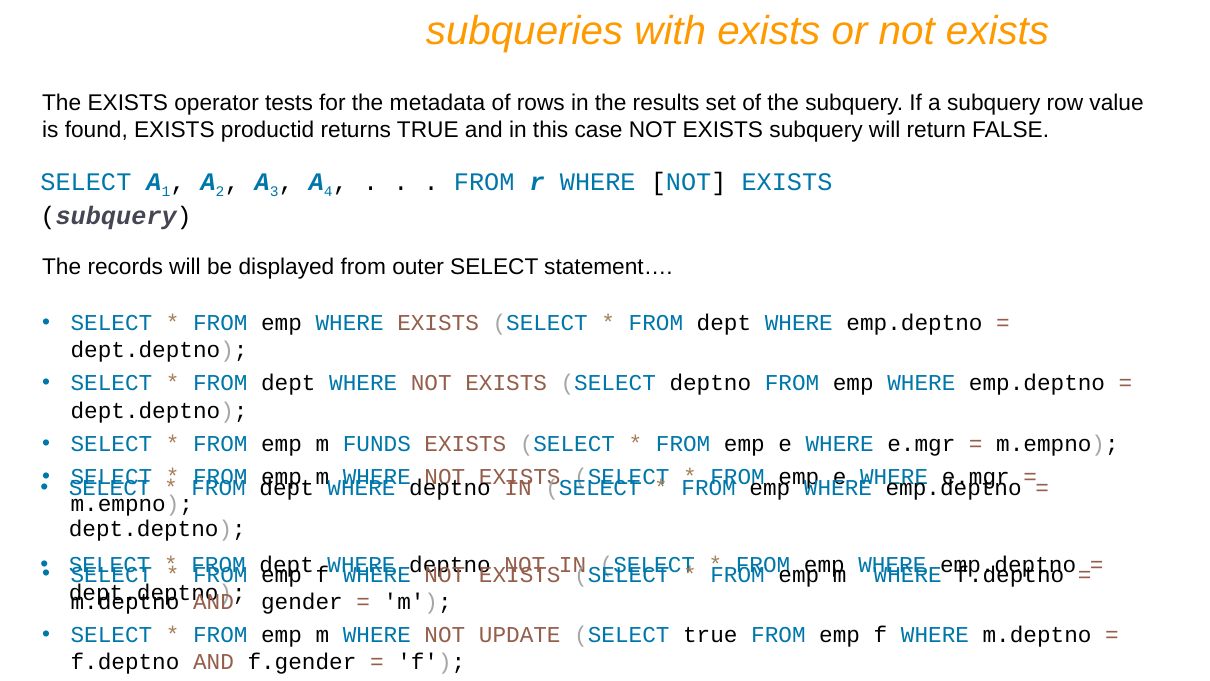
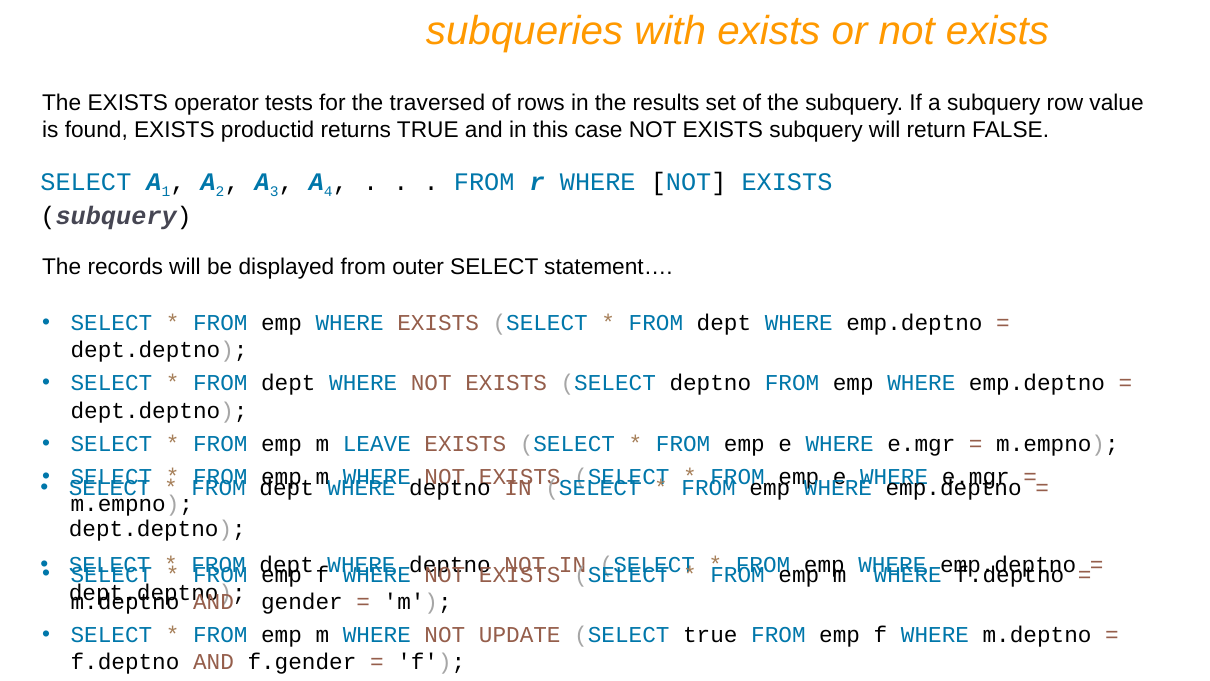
metadata: metadata -> traversed
FUNDS: FUNDS -> LEAVE
